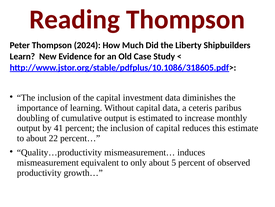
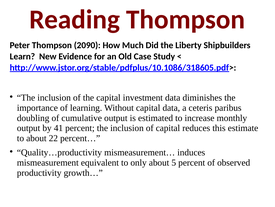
2024: 2024 -> 2090
